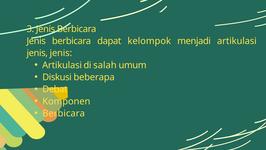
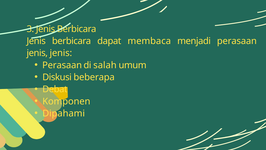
kelompok: kelompok -> membaca
menjadi artikulasi: artikulasi -> perasaan
Artikulasi at (62, 65): Artikulasi -> Perasaan
Berbicara at (64, 113): Berbicara -> Dipahami
